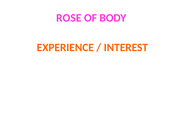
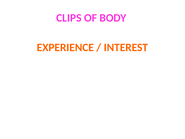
ROSE: ROSE -> CLIPS
